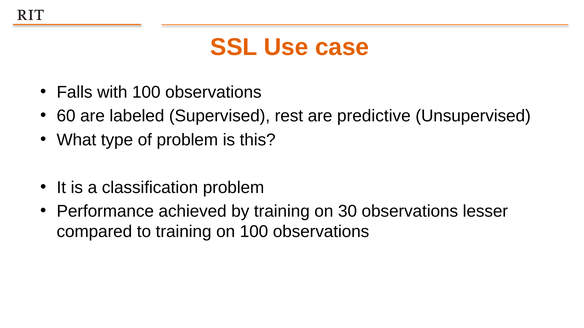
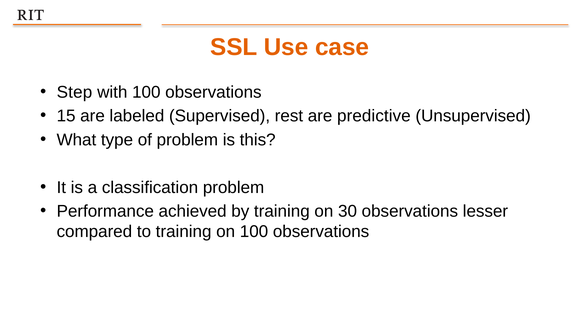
Falls: Falls -> Step
60: 60 -> 15
